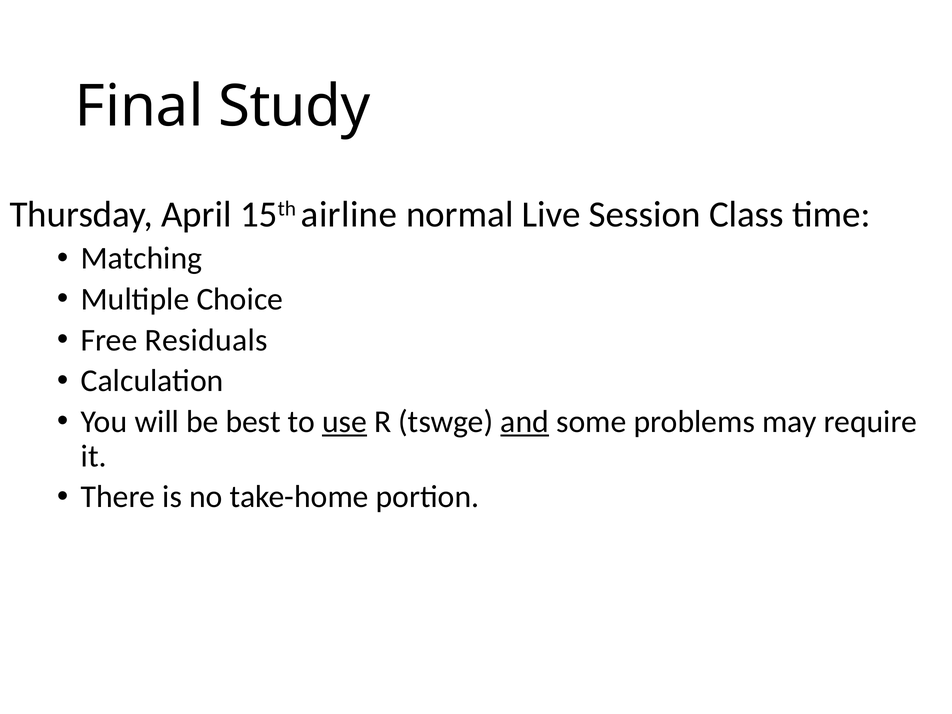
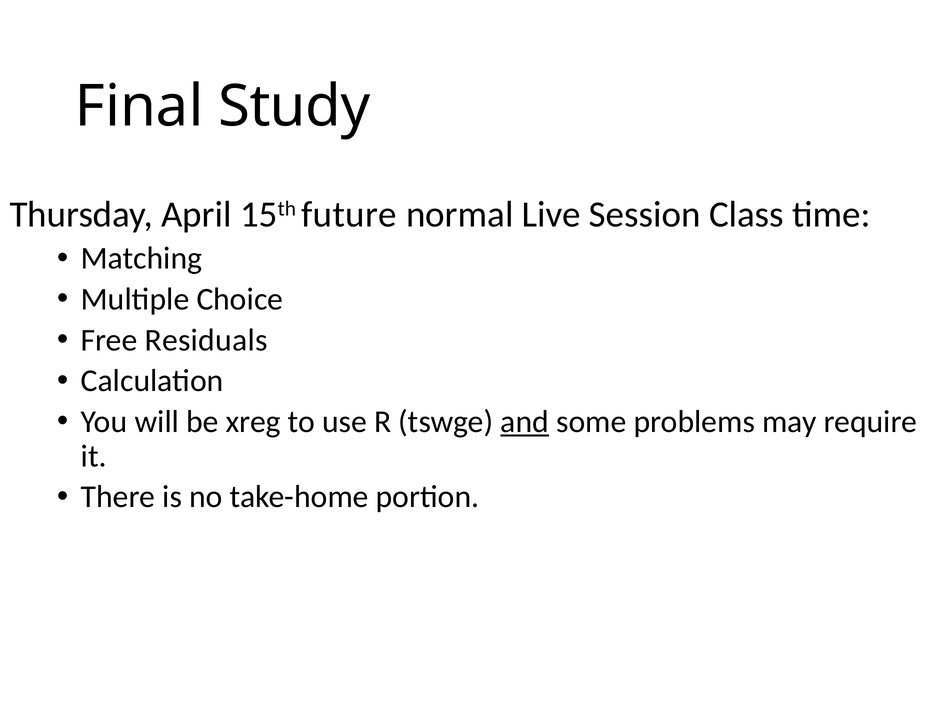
airline: airline -> future
best: best -> xreg
use underline: present -> none
